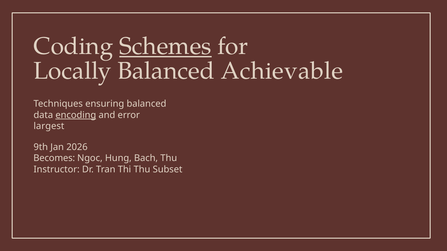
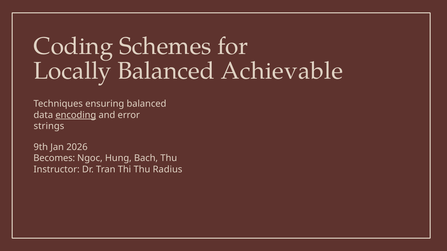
Schemes underline: present -> none
largest: largest -> strings
Subset: Subset -> Radius
